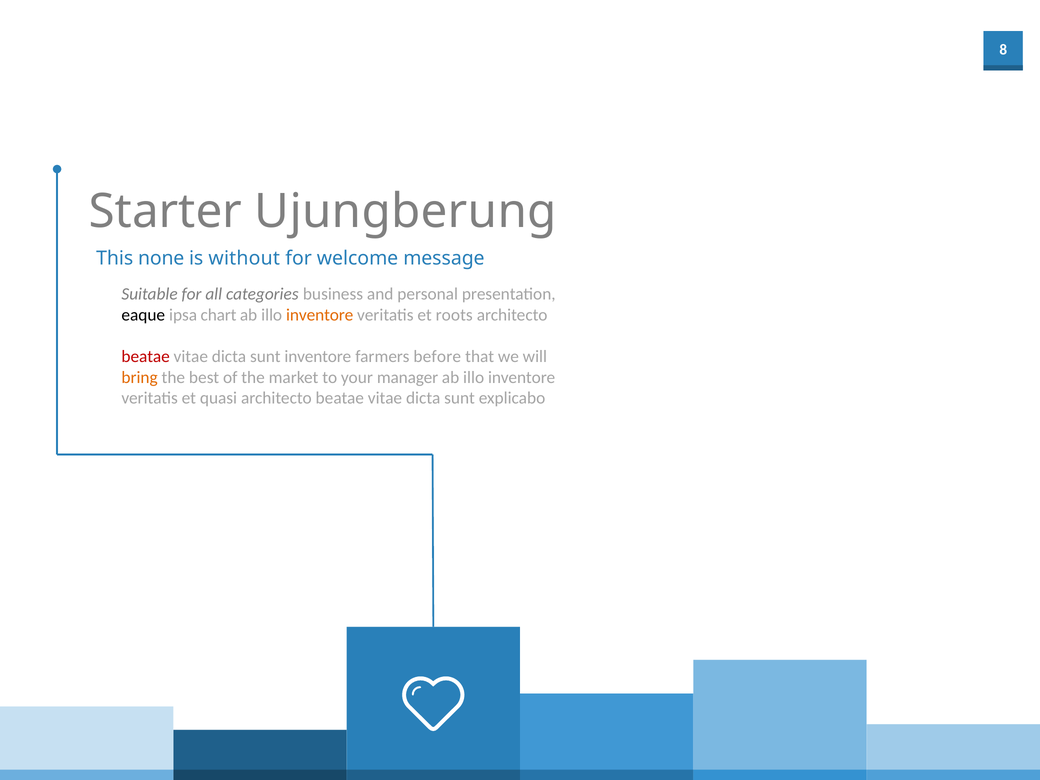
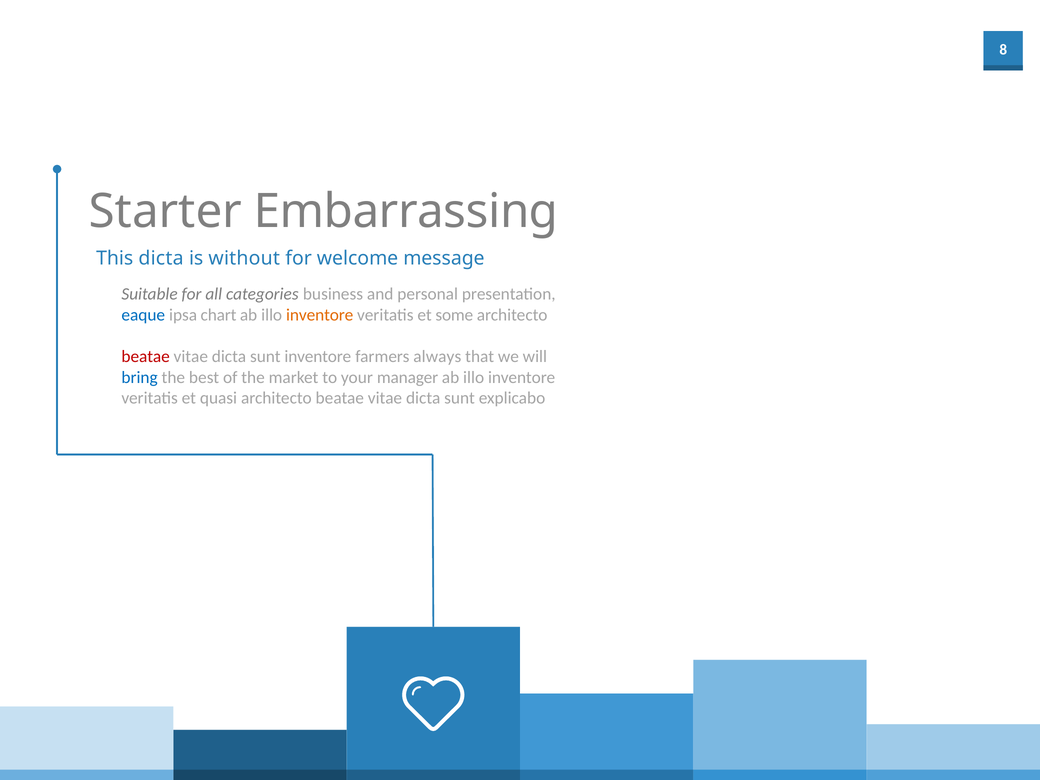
Ujungberung: Ujungberung -> Embarrassing
This none: none -> dicta
eaque colour: black -> blue
roots: roots -> some
before: before -> always
bring colour: orange -> blue
